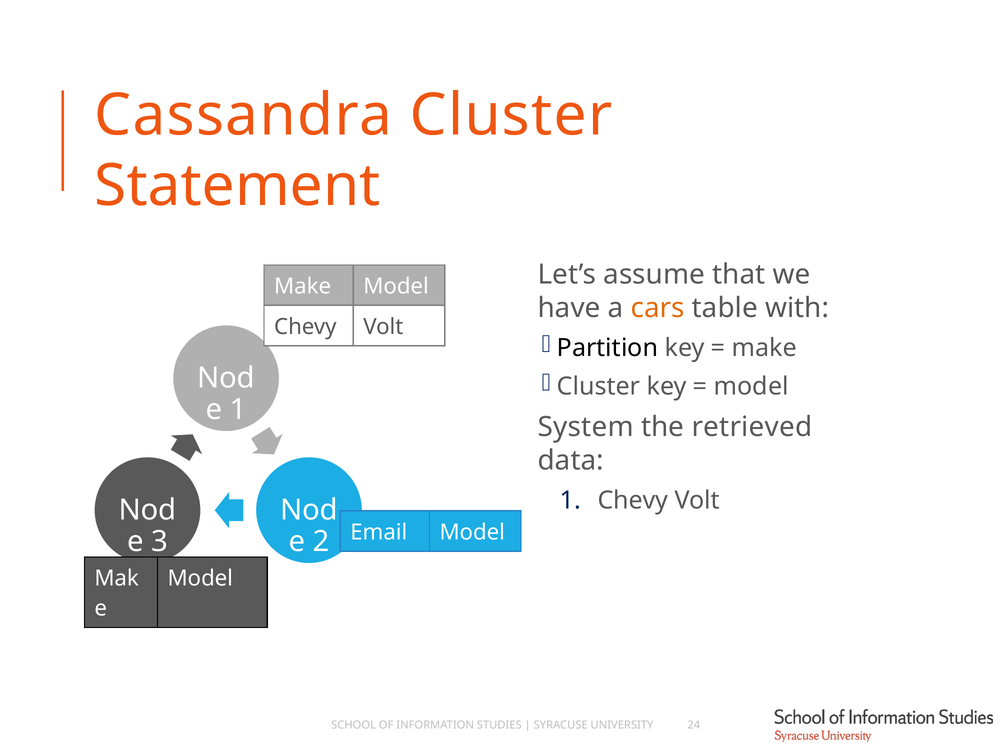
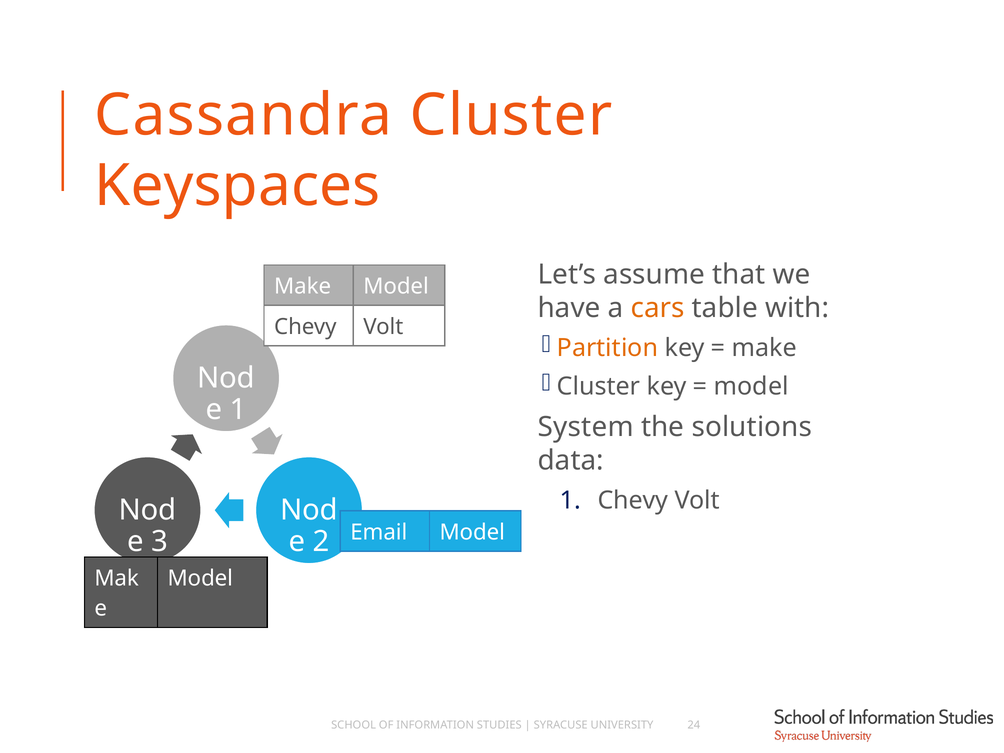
Statement: Statement -> Keyspaces
Partition colour: black -> orange
retrieved: retrieved -> solutions
